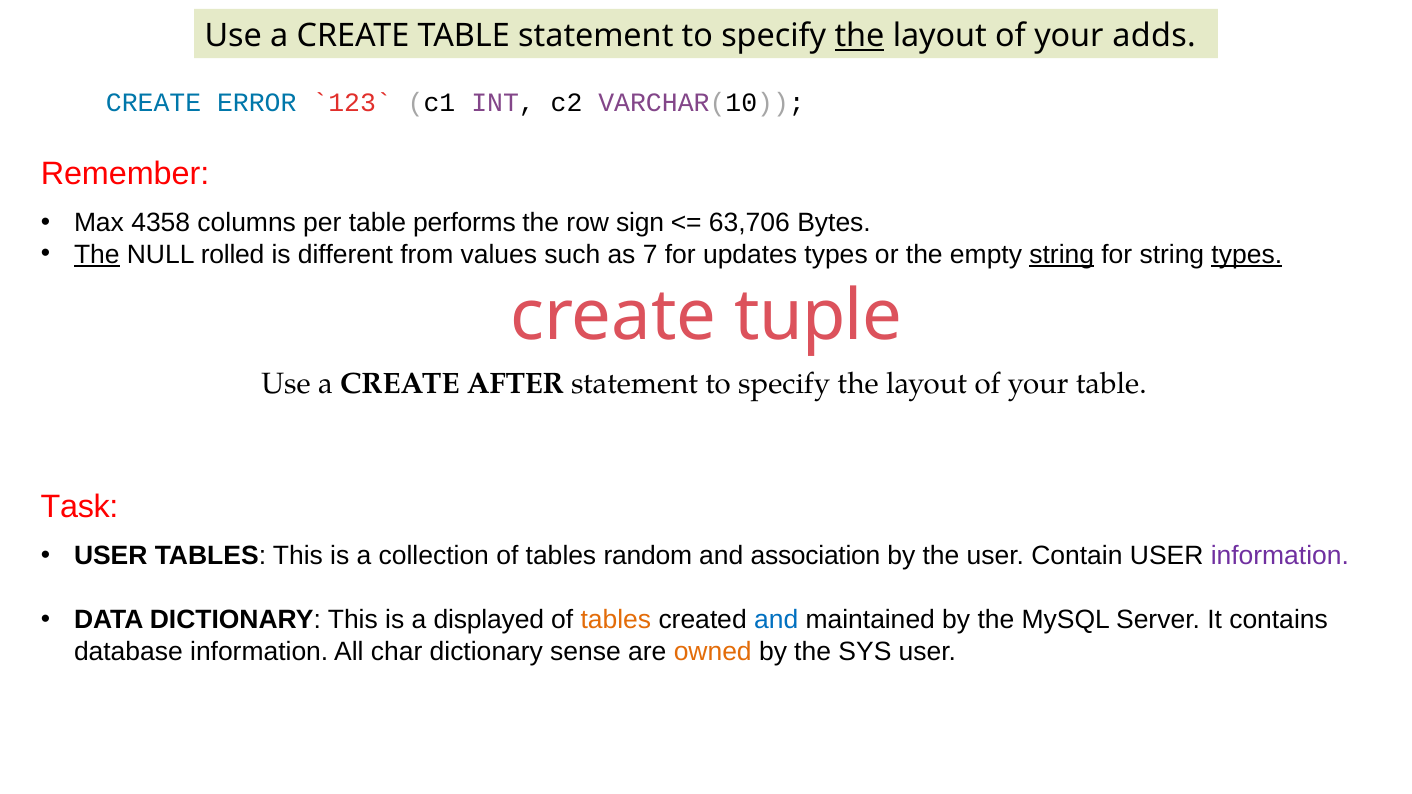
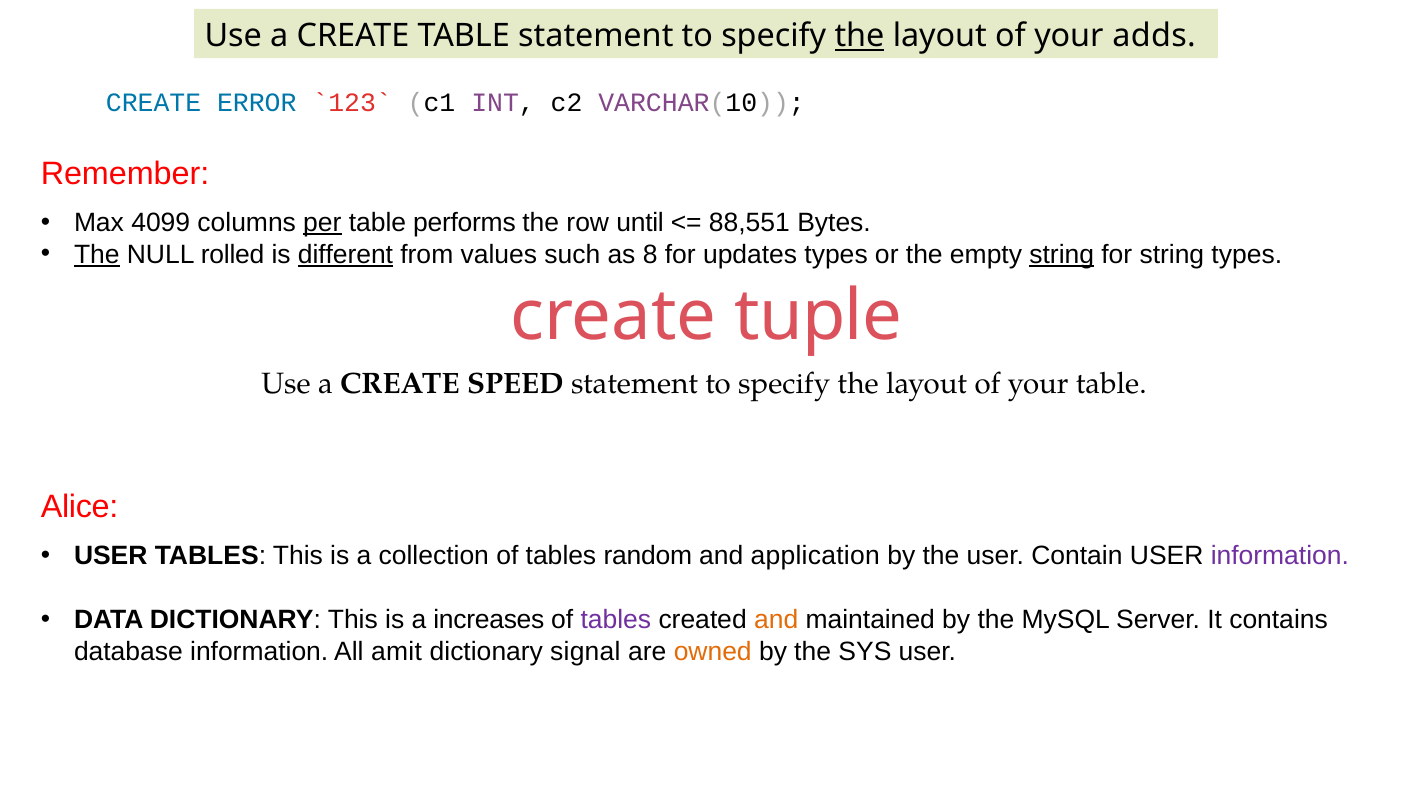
4358: 4358 -> 4099
per underline: none -> present
sign: sign -> until
63,706: 63,706 -> 88,551
different underline: none -> present
7: 7 -> 8
types at (1247, 255) underline: present -> none
AFTER: AFTER -> SPEED
Task: Task -> Alice
association: association -> application
displayed: displayed -> increases
tables at (616, 620) colour: orange -> purple
and at (776, 620) colour: blue -> orange
char: char -> amit
sense: sense -> signal
